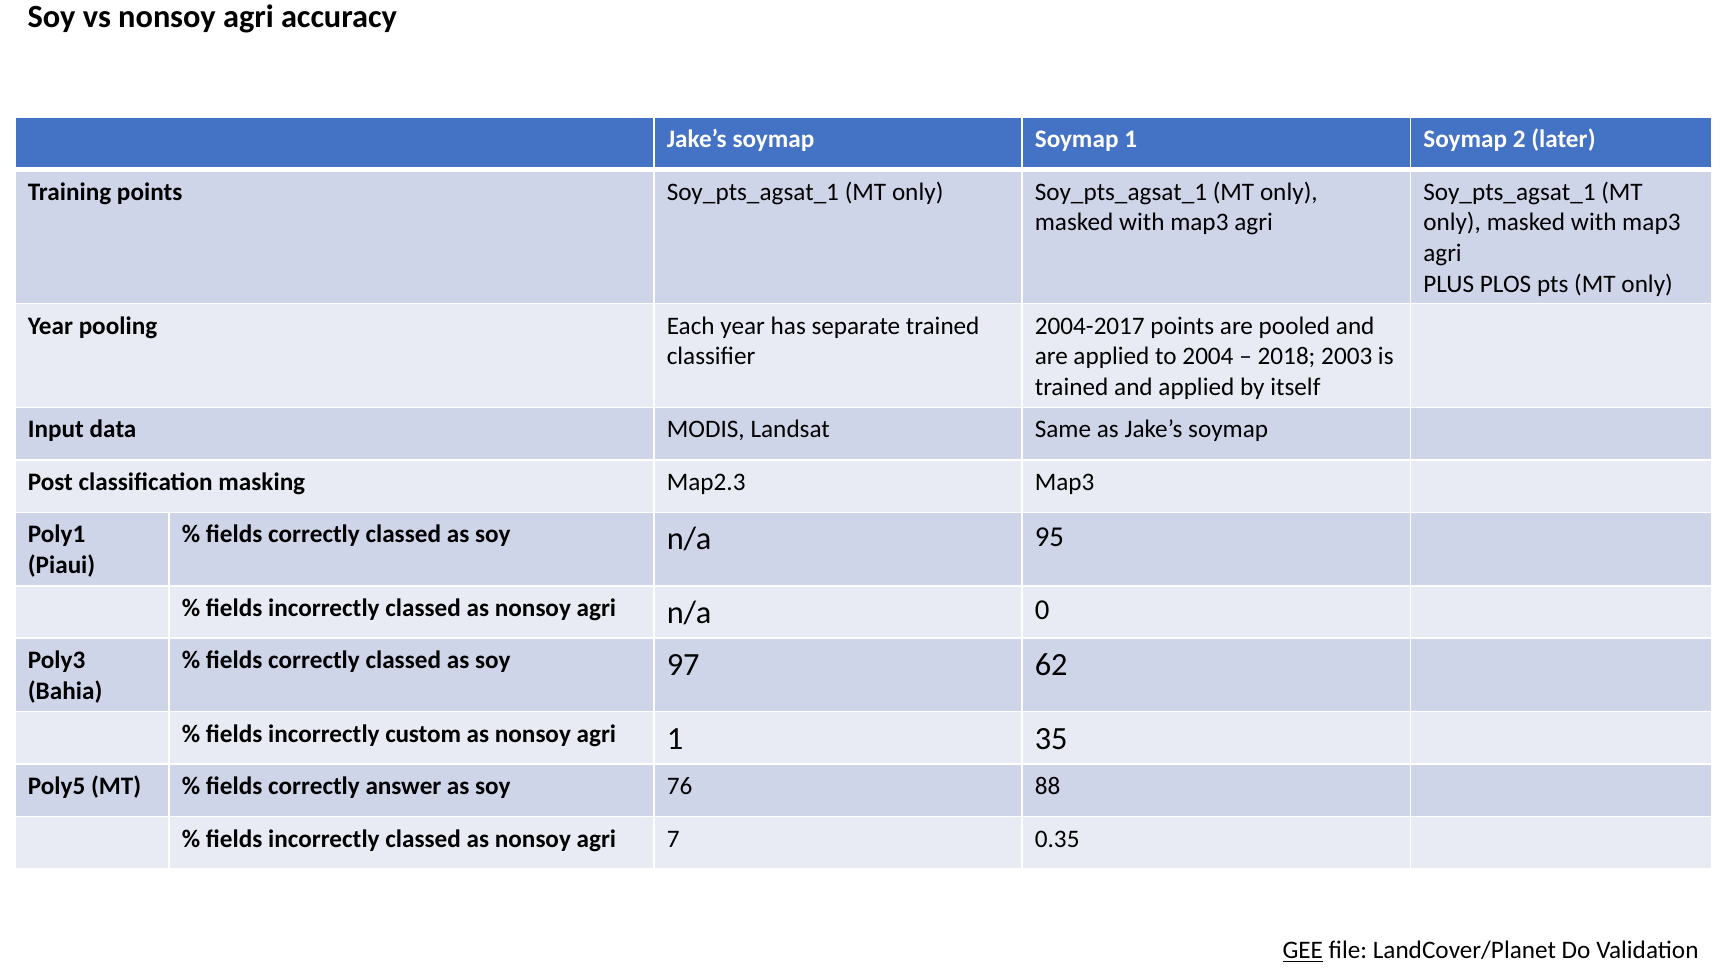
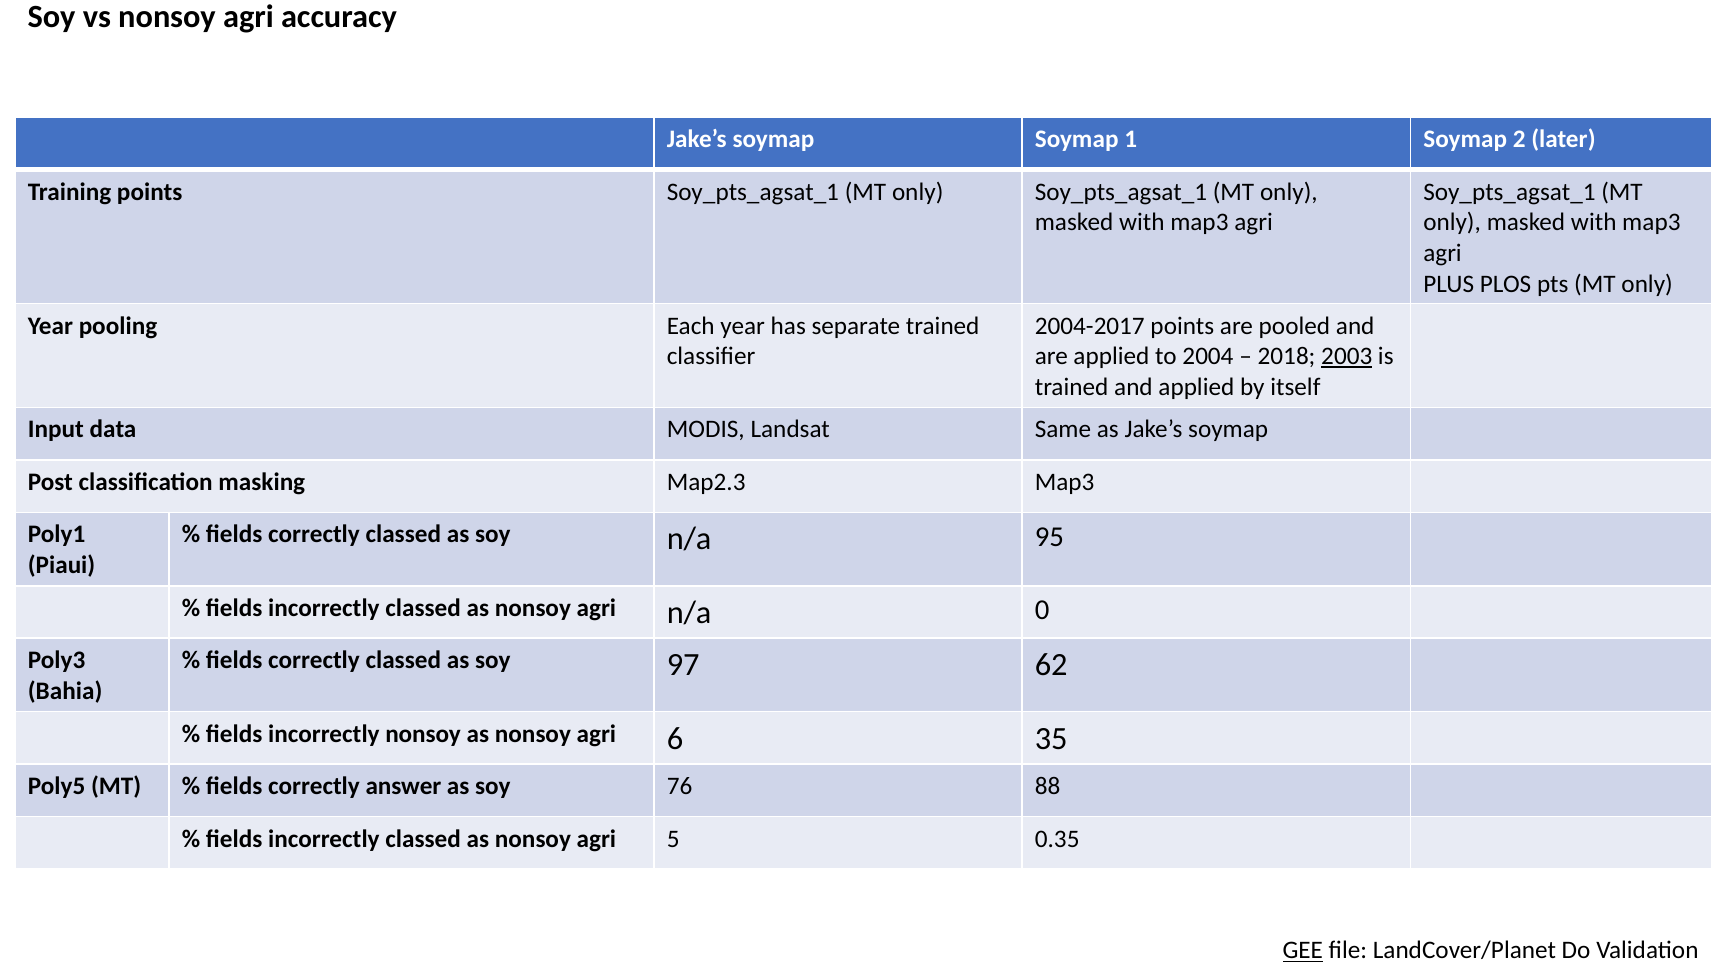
2003 underline: none -> present
incorrectly custom: custom -> nonsoy
agri 1: 1 -> 6
7: 7 -> 5
